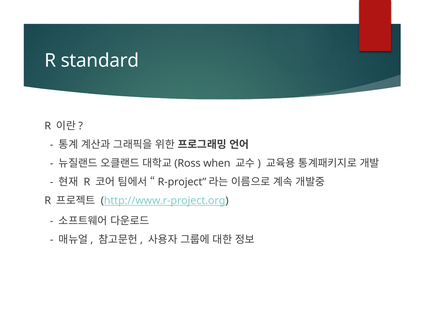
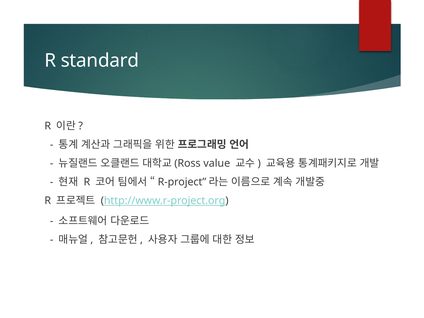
when: when -> value
